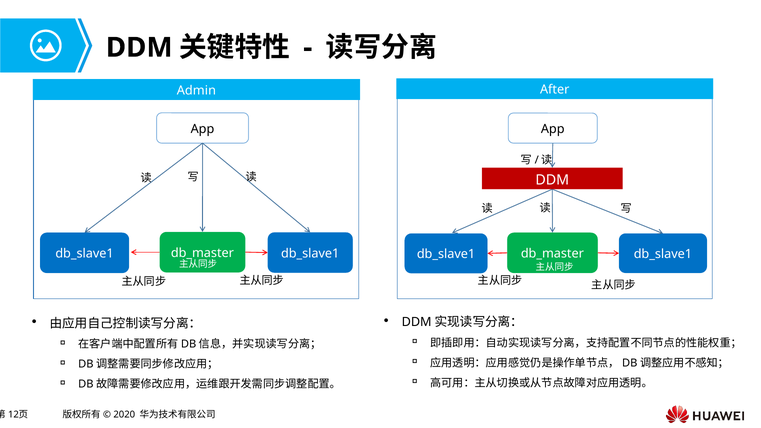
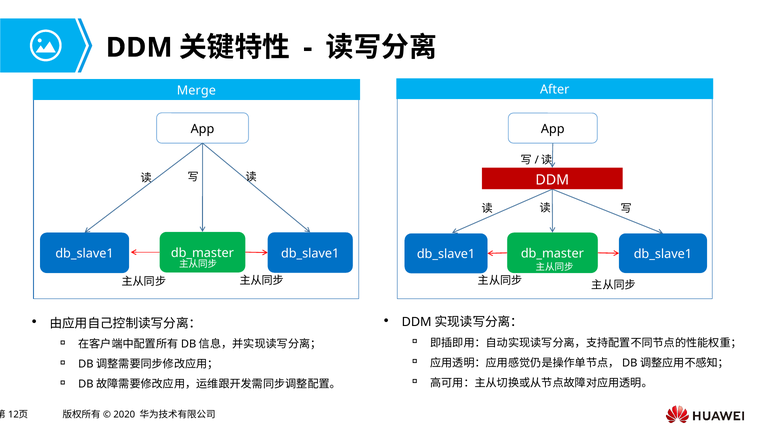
Admin: Admin -> Merge
